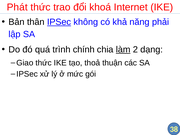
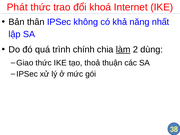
IPSec at (59, 22) underline: present -> none
phải: phải -> nhất
dạng: dạng -> dùng
